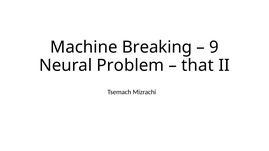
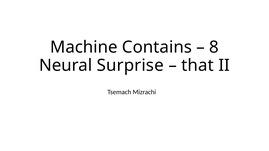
Breaking: Breaking -> Contains
9: 9 -> 8
Problem: Problem -> Surprise
